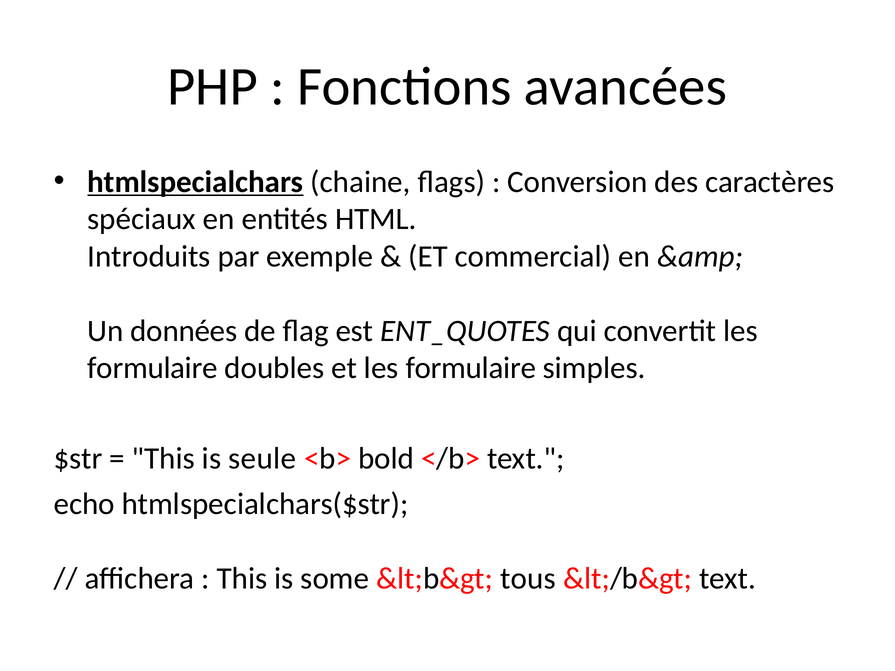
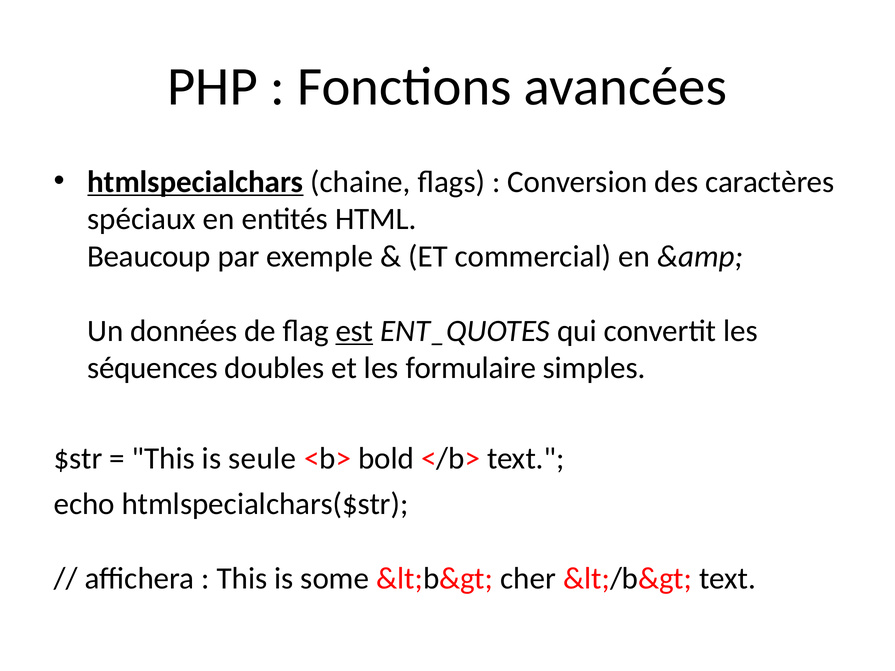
Introduits: Introduits -> Beaucoup
est underline: none -> present
formulaire at (153, 368): formulaire -> séquences
tous: tous -> cher
